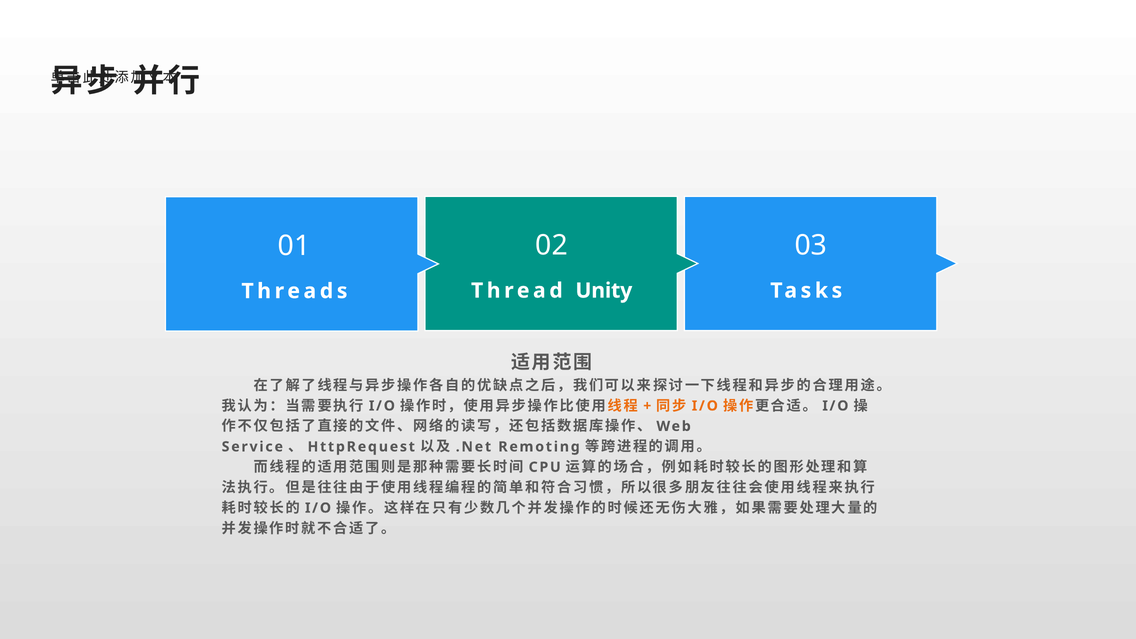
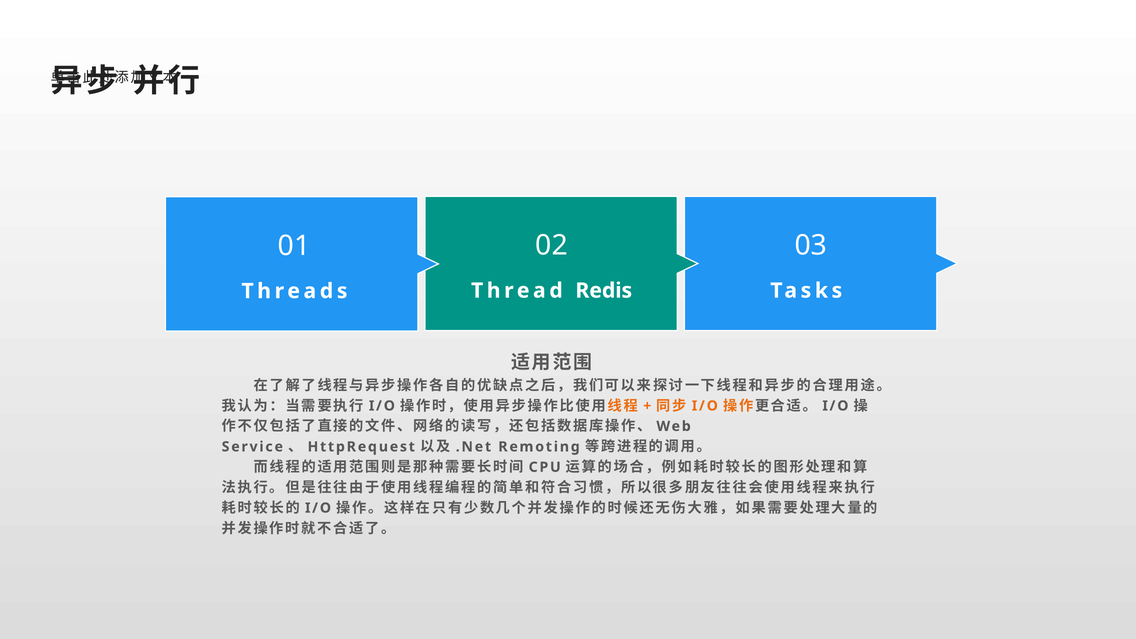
Unity: Unity -> Redis
